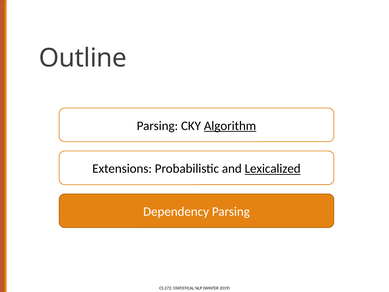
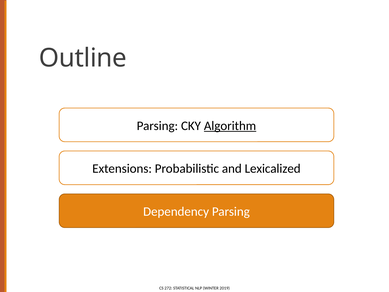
Lexicalized underline: present -> none
